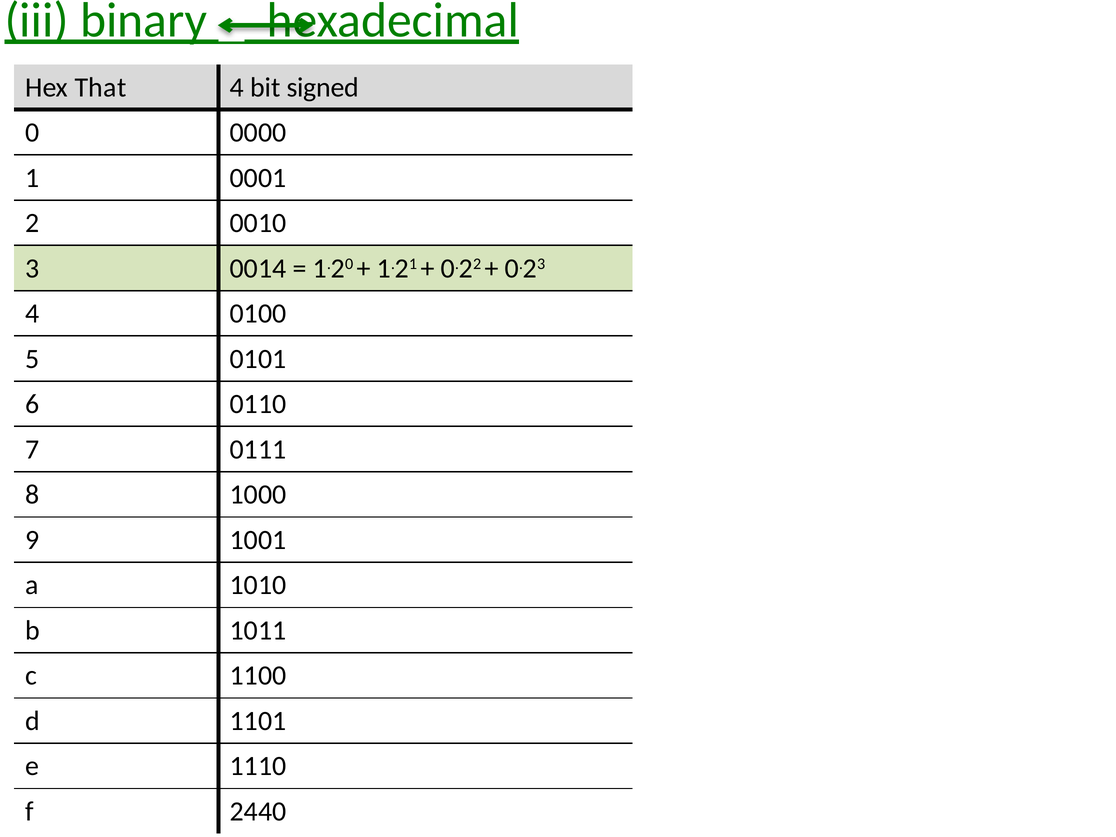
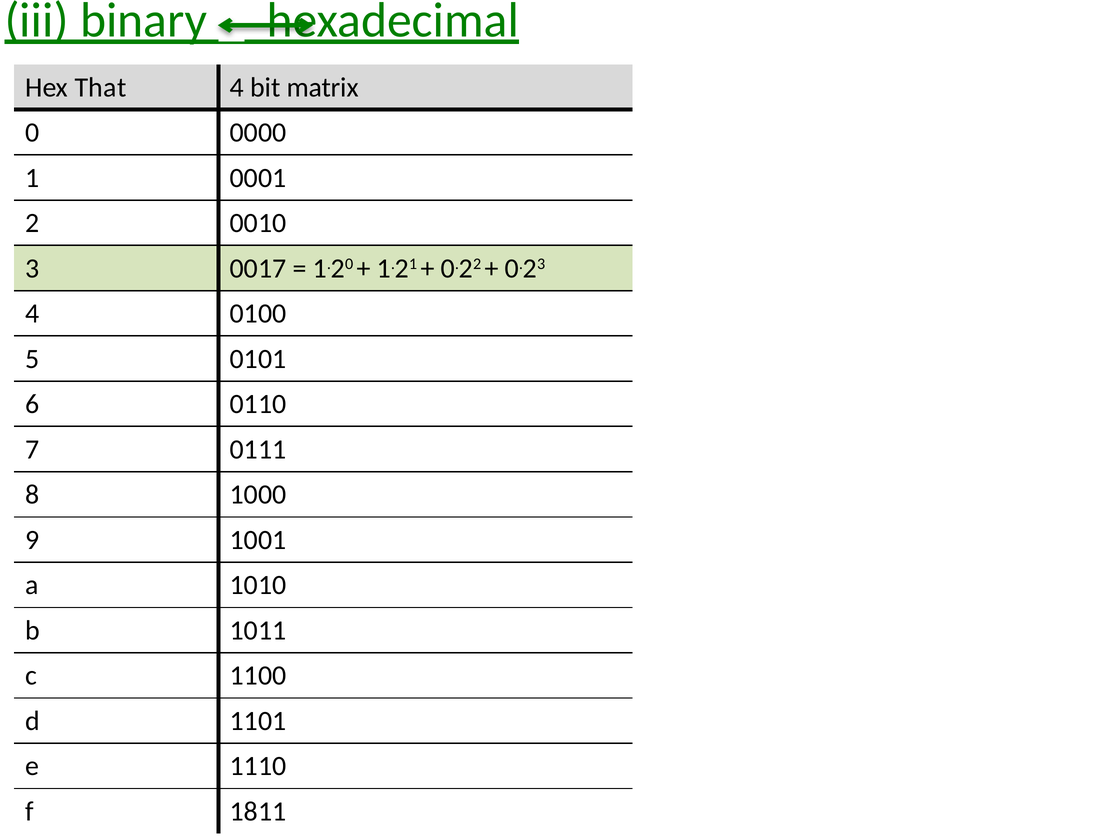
signed: signed -> matrix
0014: 0014 -> 0017
2440: 2440 -> 1811
